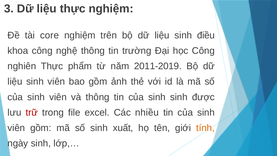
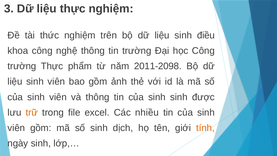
core: core -> thức
nghiên at (22, 66): nghiên -> trường
2011-2019: 2011-2019 -> 2011-2098
trữ colour: red -> orange
xuất: xuất -> dịch
